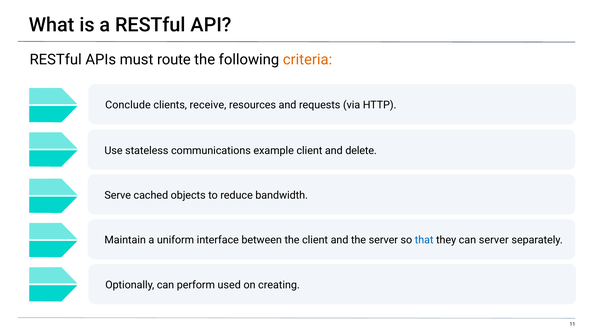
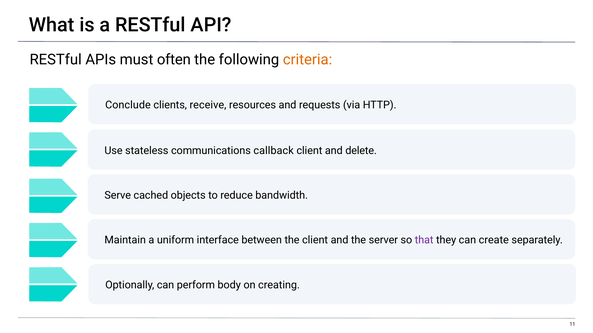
route: route -> often
example: example -> callback
that colour: blue -> purple
can server: server -> create
used: used -> body
